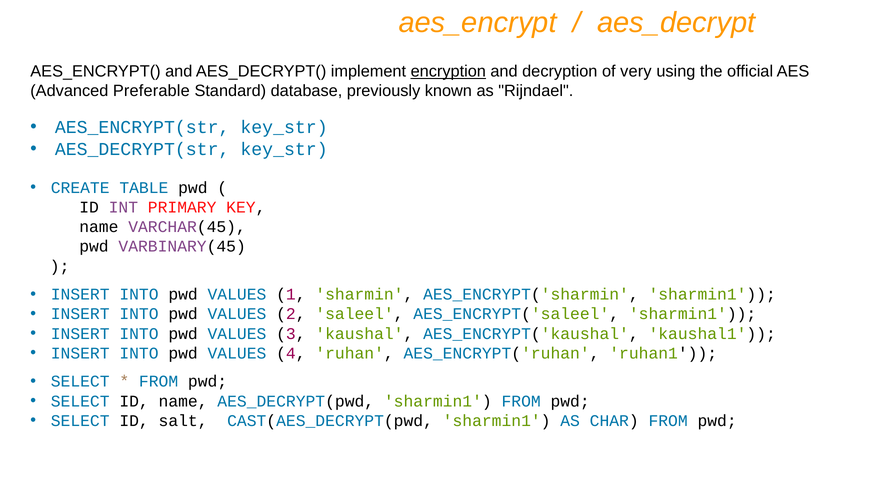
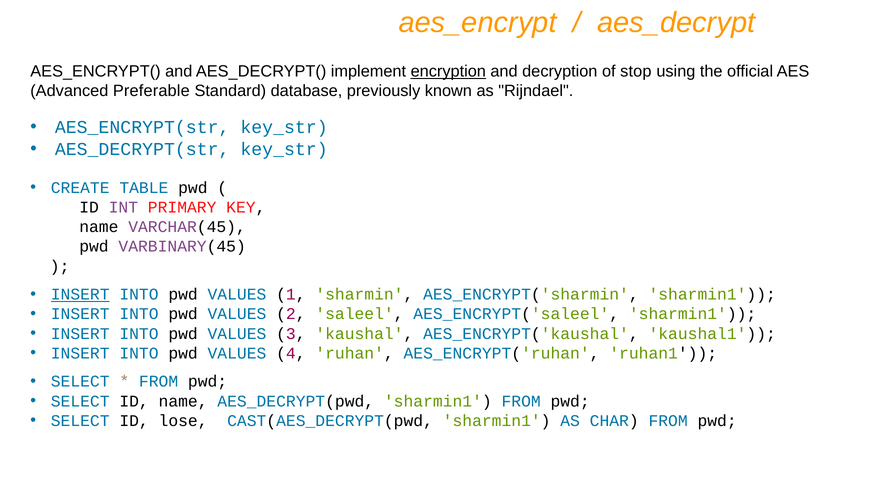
very: very -> stop
INSERT at (80, 294) underline: none -> present
salt: salt -> lose
